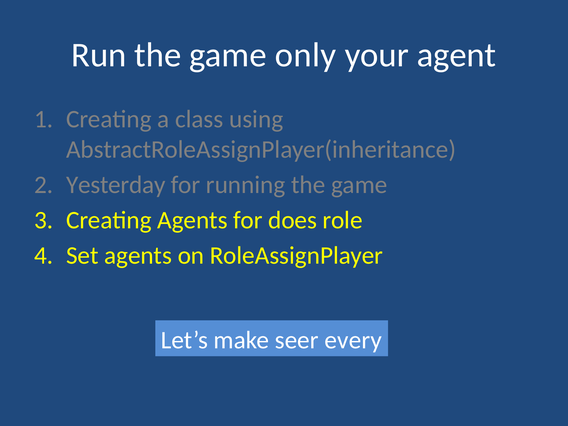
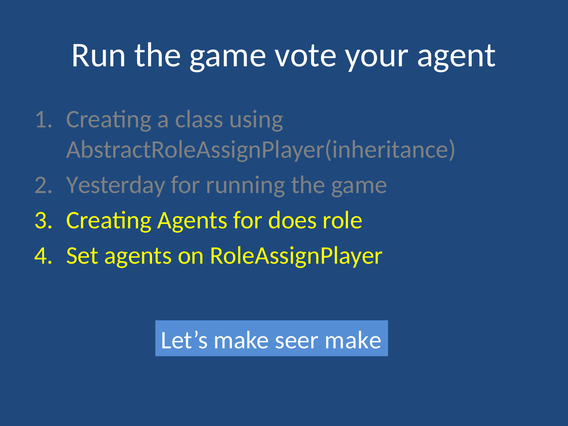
only: only -> vote
seer every: every -> make
